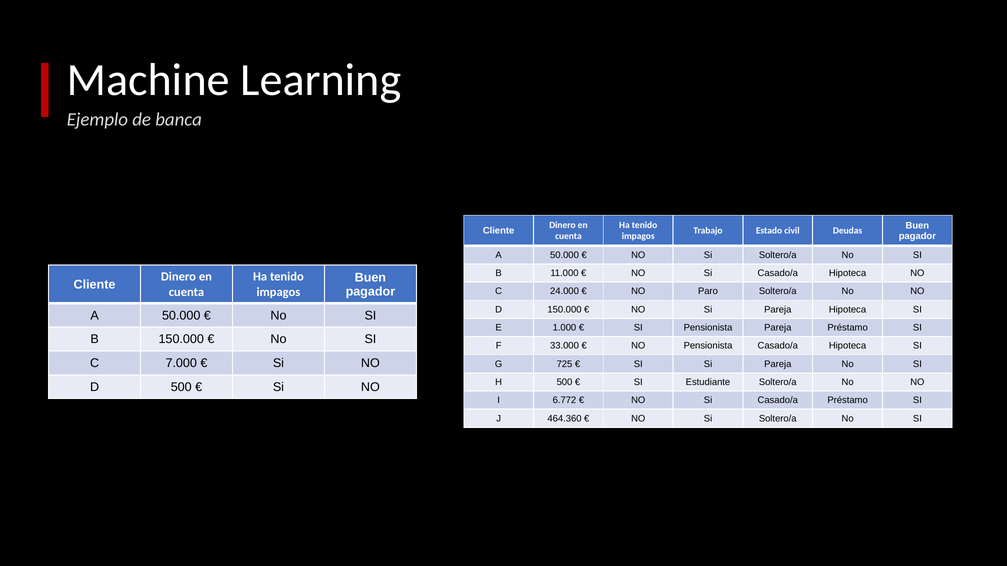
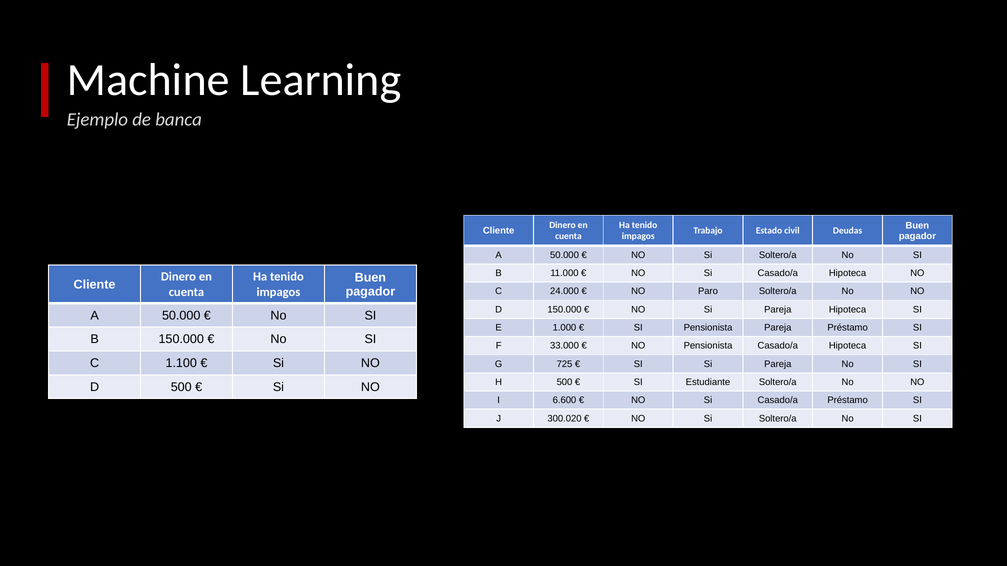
7.000: 7.000 -> 1.100
6.772: 6.772 -> 6.600
464.360: 464.360 -> 300.020
